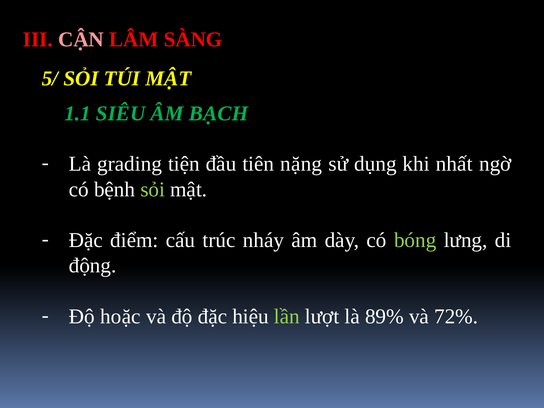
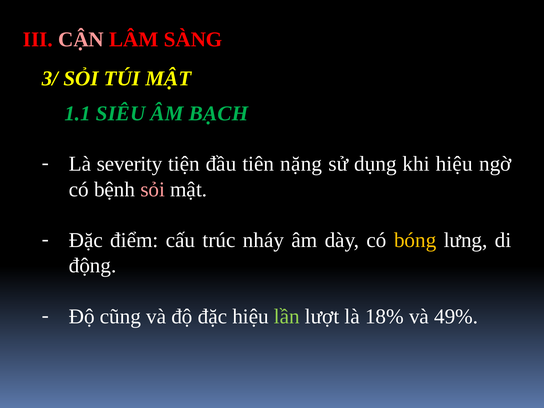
5/: 5/ -> 3/
grading: grading -> severity
khi nhất: nhất -> hiệu
sỏi at (153, 189) colour: light green -> pink
bóng colour: light green -> yellow
hoặc: hoặc -> cũng
89%: 89% -> 18%
72%: 72% -> 49%
